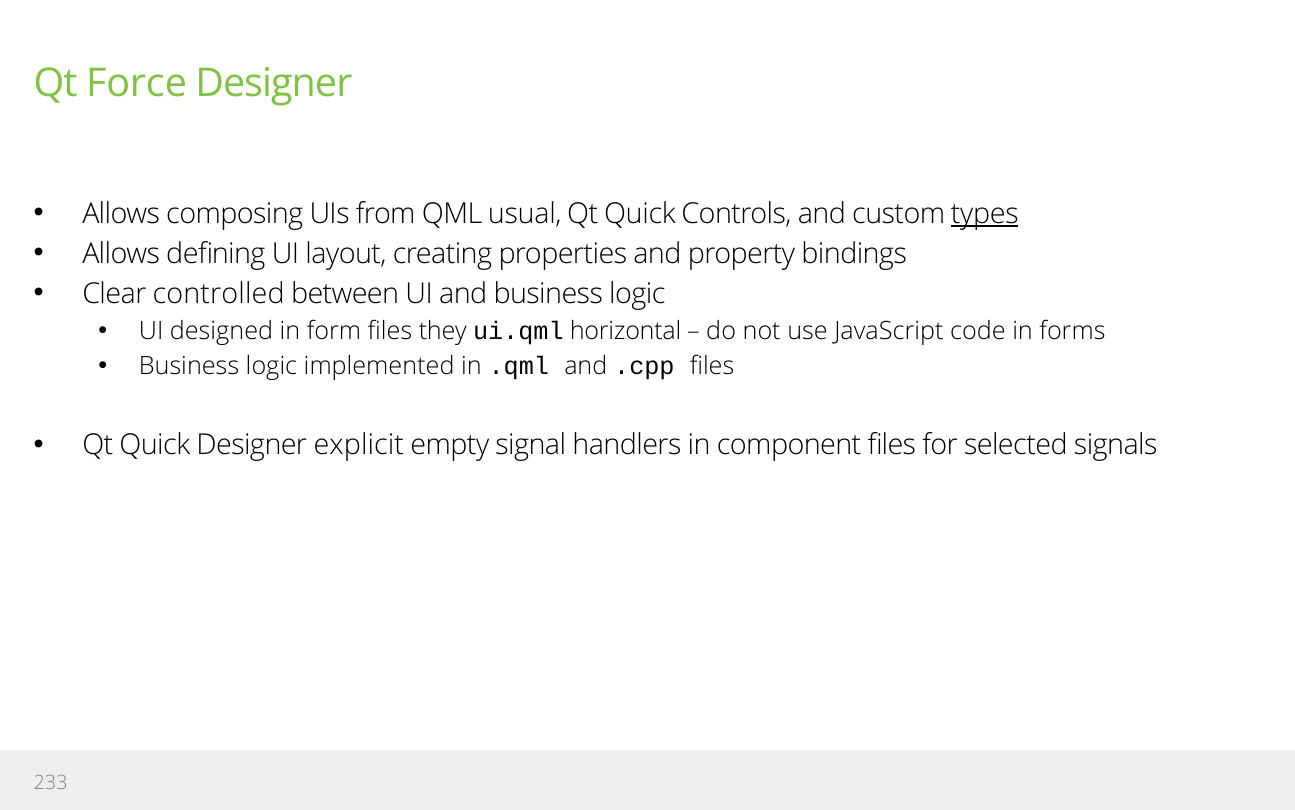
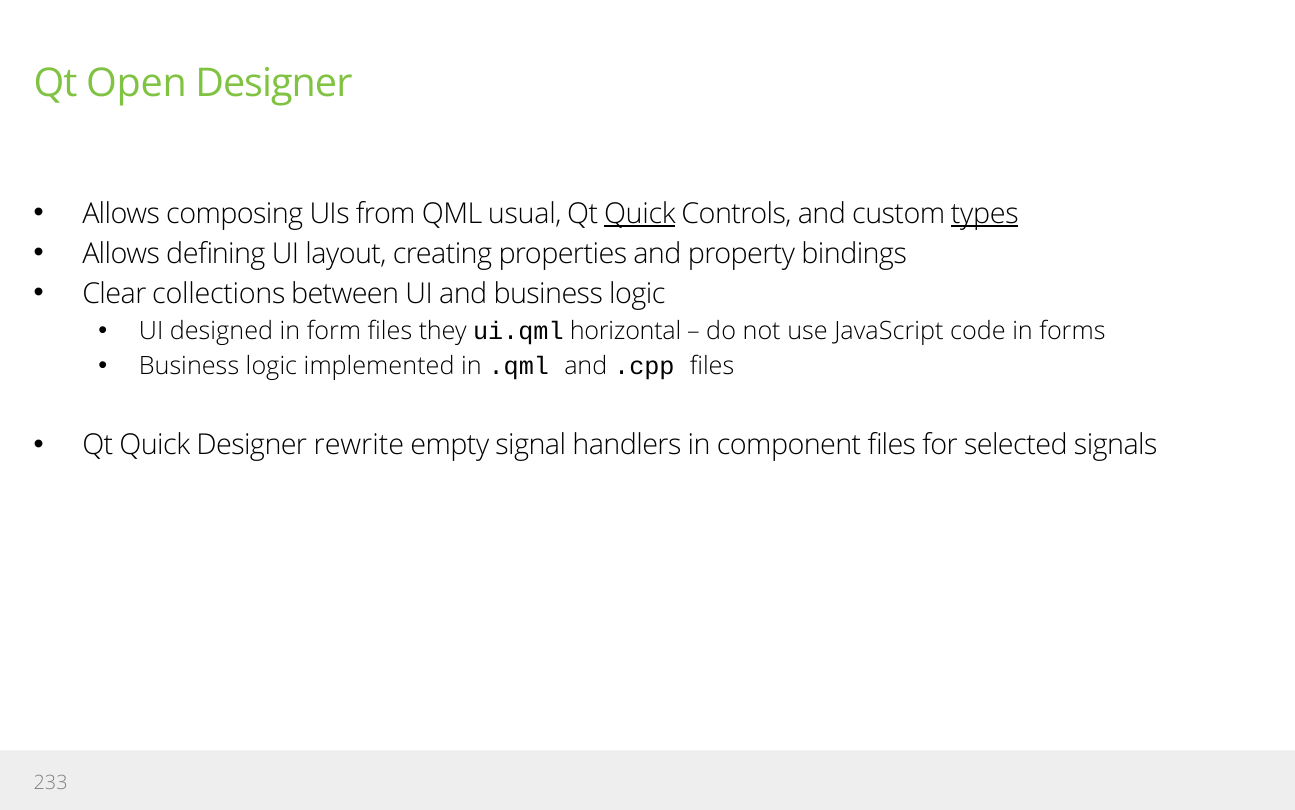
Force: Force -> Open
Quick at (640, 213) underline: none -> present
controlled: controlled -> collections
explicit: explicit -> rewrite
